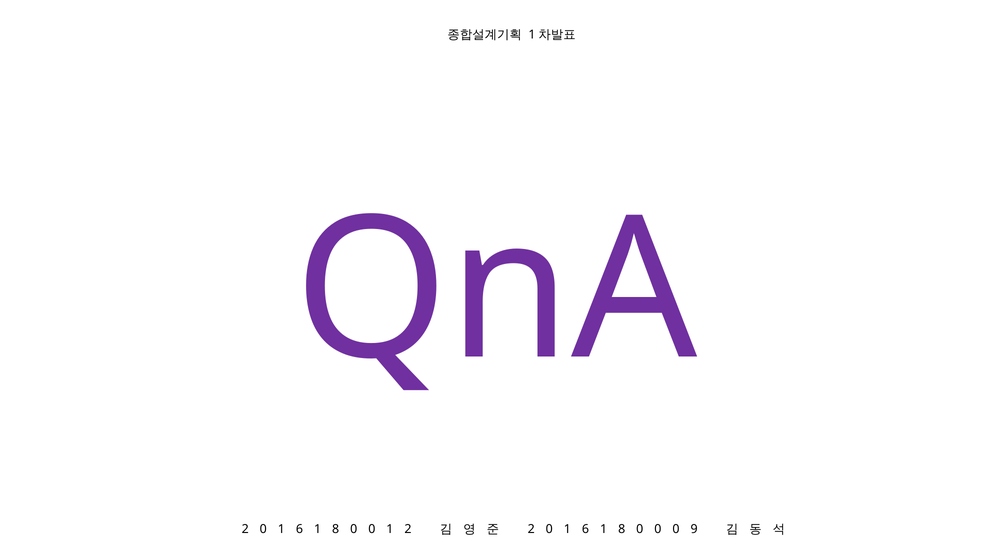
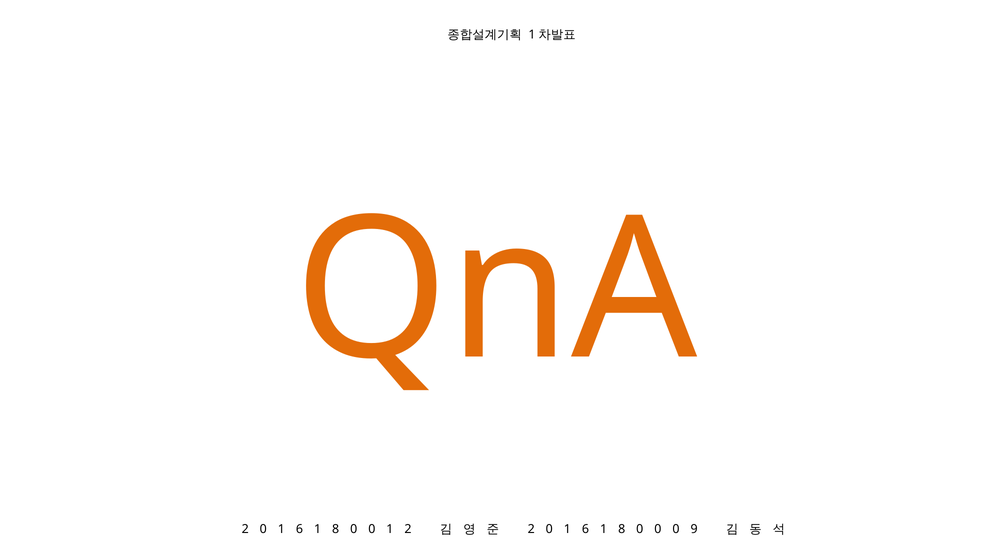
QnA colour: purple -> orange
